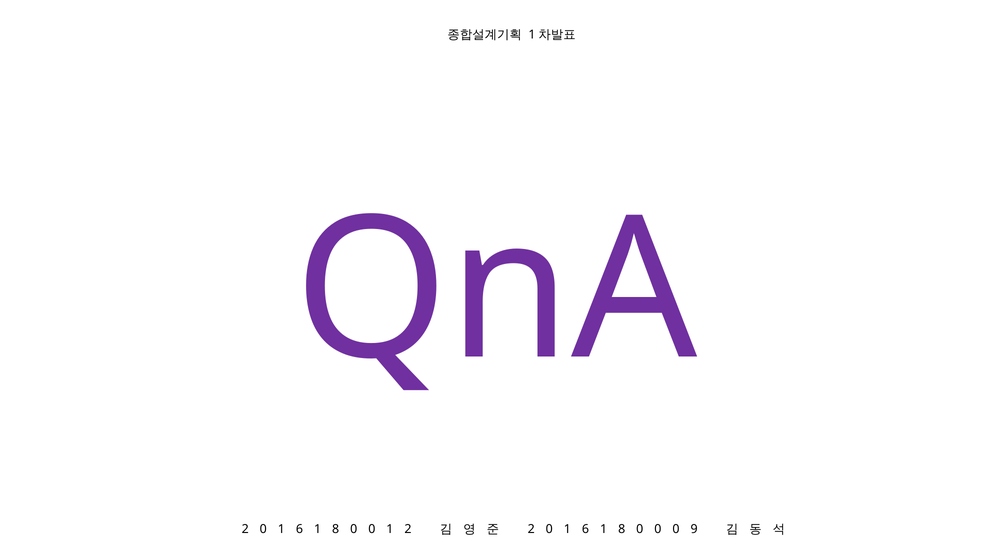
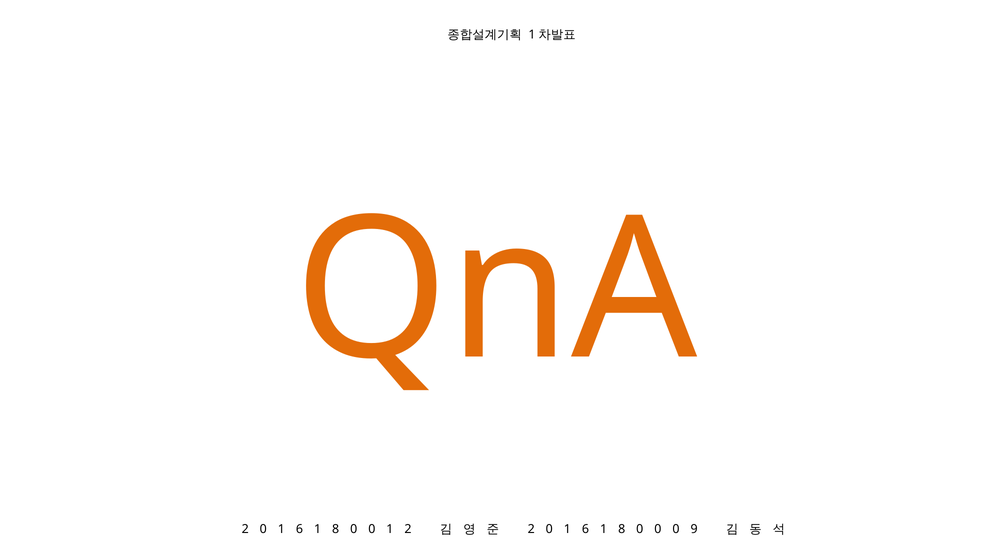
QnA colour: purple -> orange
